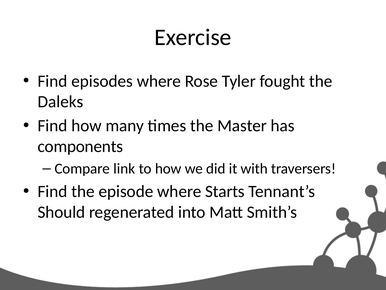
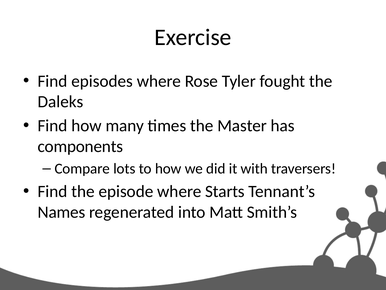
link: link -> lots
Should: Should -> Names
